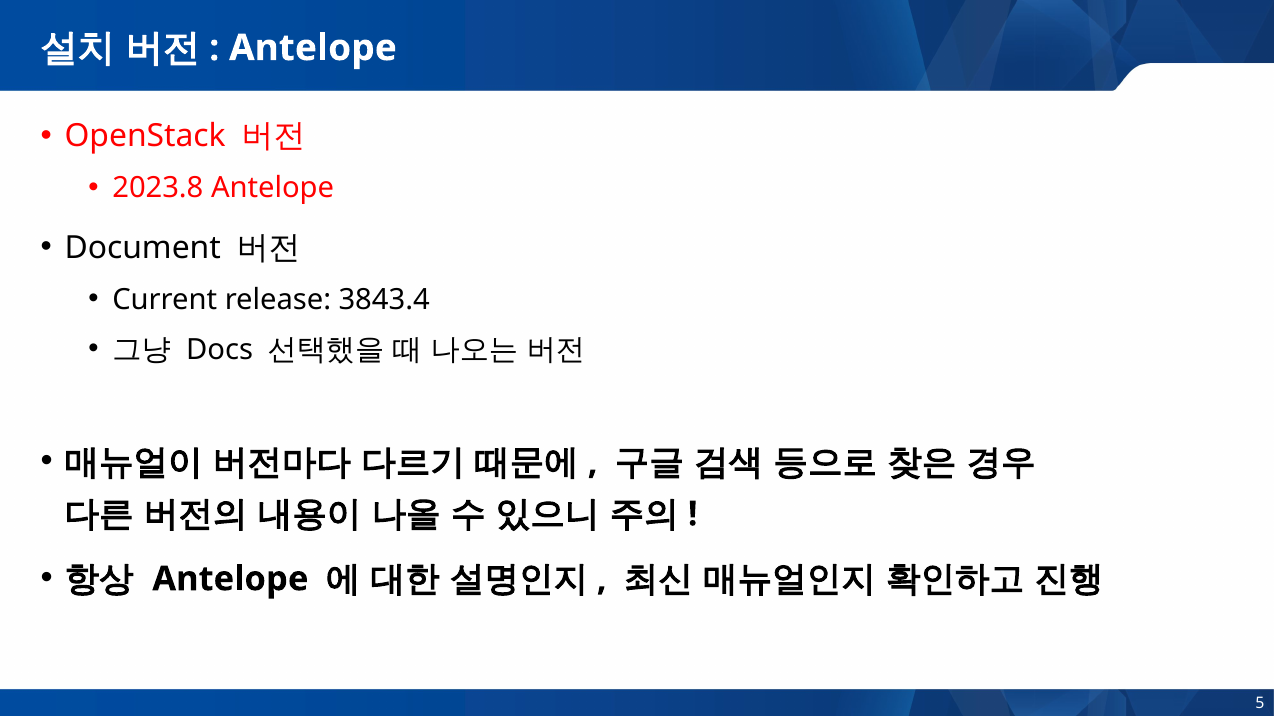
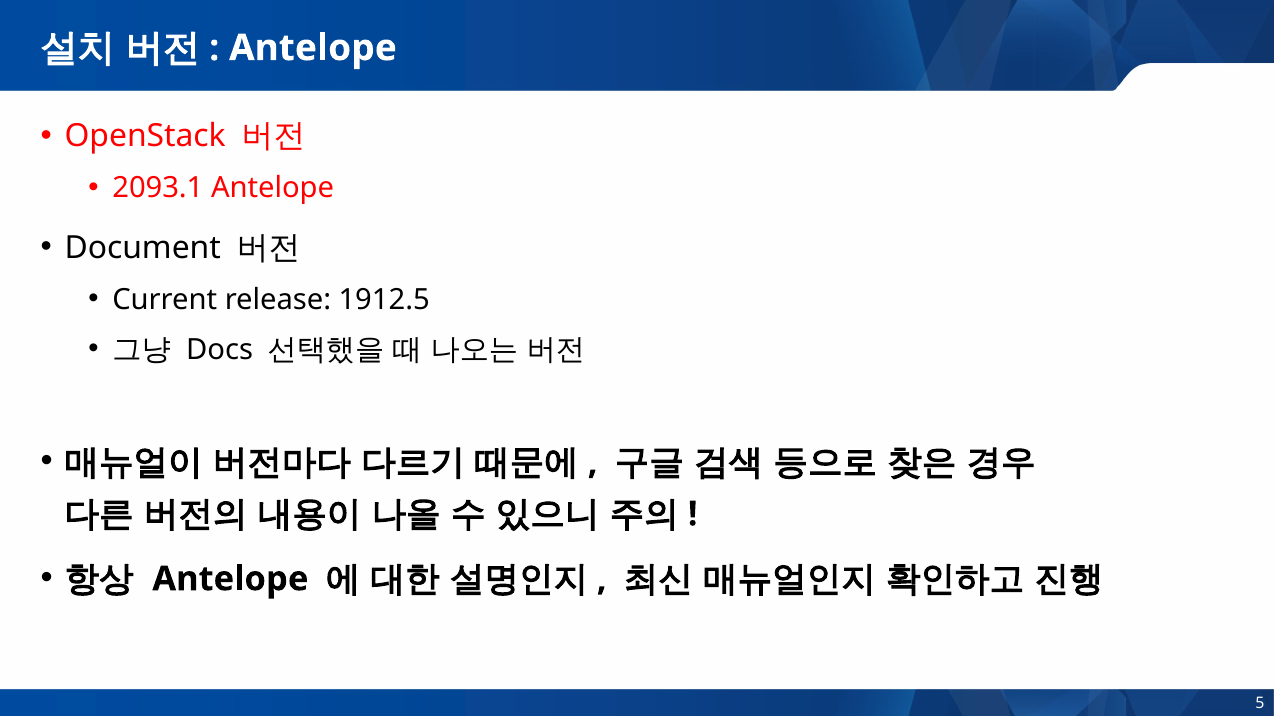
2023.8: 2023.8 -> 2093.1
3843.4: 3843.4 -> 1912.5
